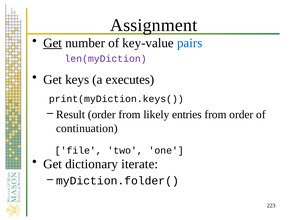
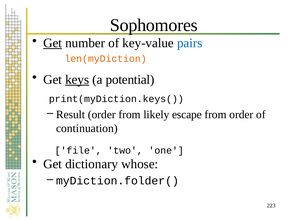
Assignment: Assignment -> Sophomores
len(myDiction colour: purple -> orange
keys underline: none -> present
executes: executes -> potential
entries: entries -> escape
iterate: iterate -> whose
